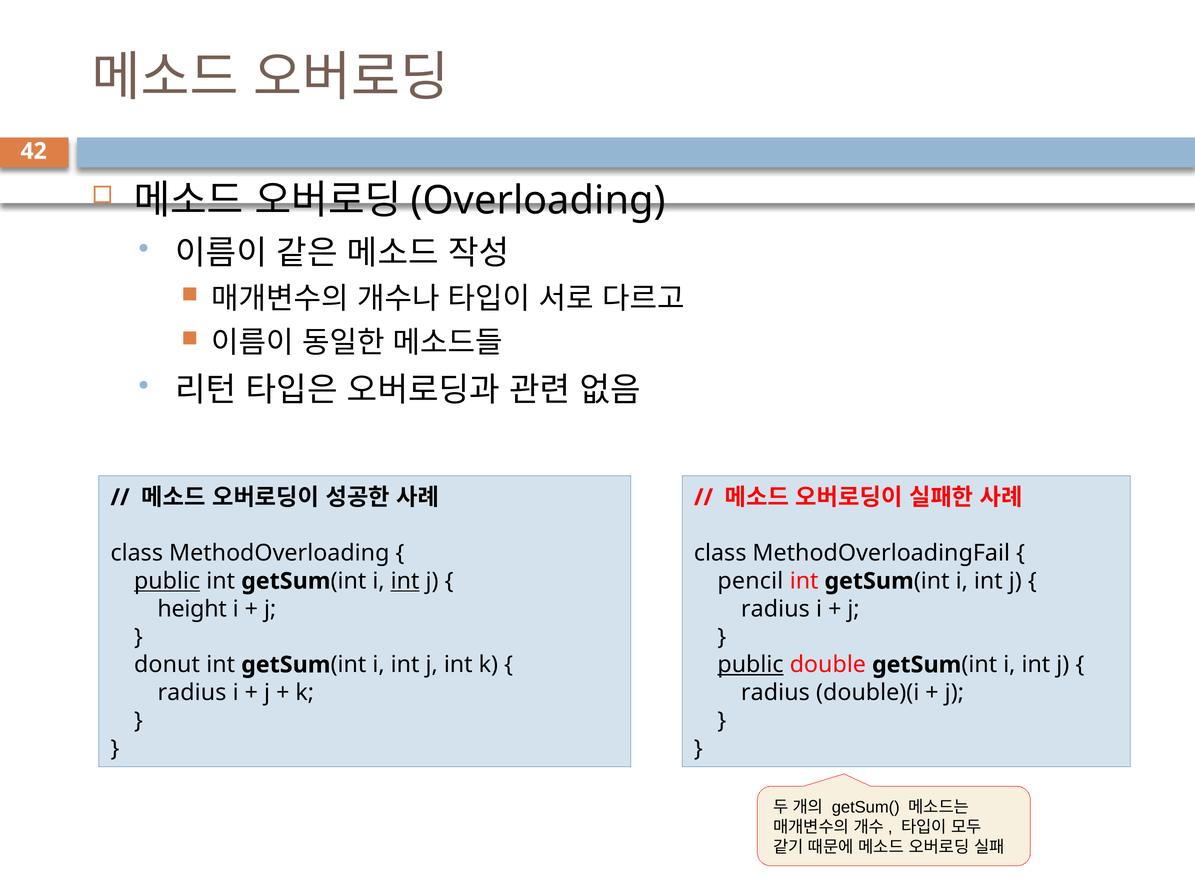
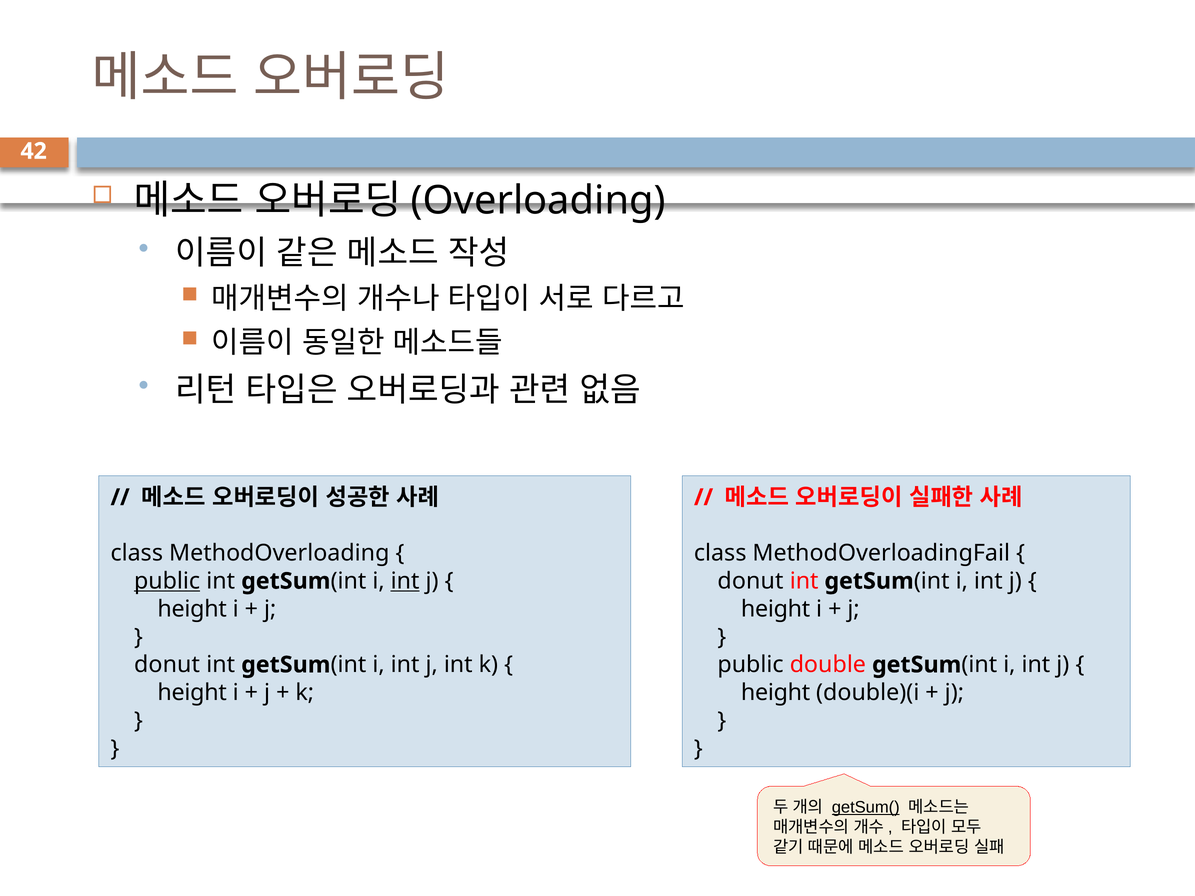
pencil at (750, 581): pencil -> donut
radius at (775, 609): radius -> height
public at (751, 665) underline: present -> none
radius at (192, 693): radius -> height
radius at (775, 693): radius -> height
getSum( underline: none -> present
